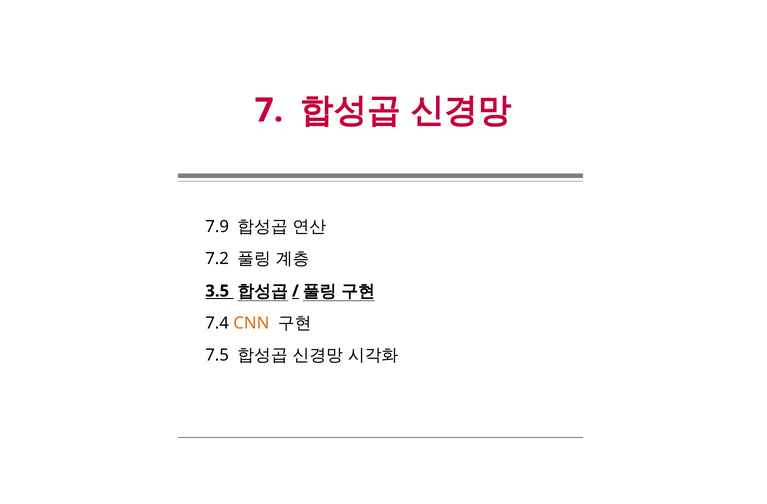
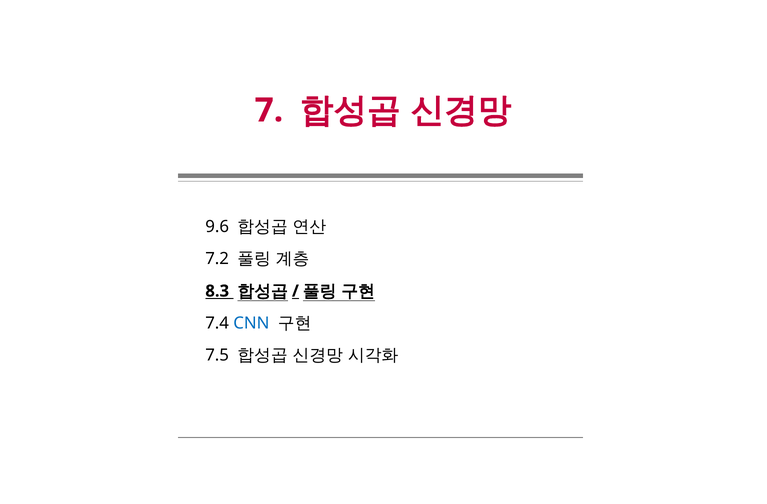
7.9: 7.9 -> 9.6
3.5: 3.5 -> 8.3
CNN colour: orange -> blue
